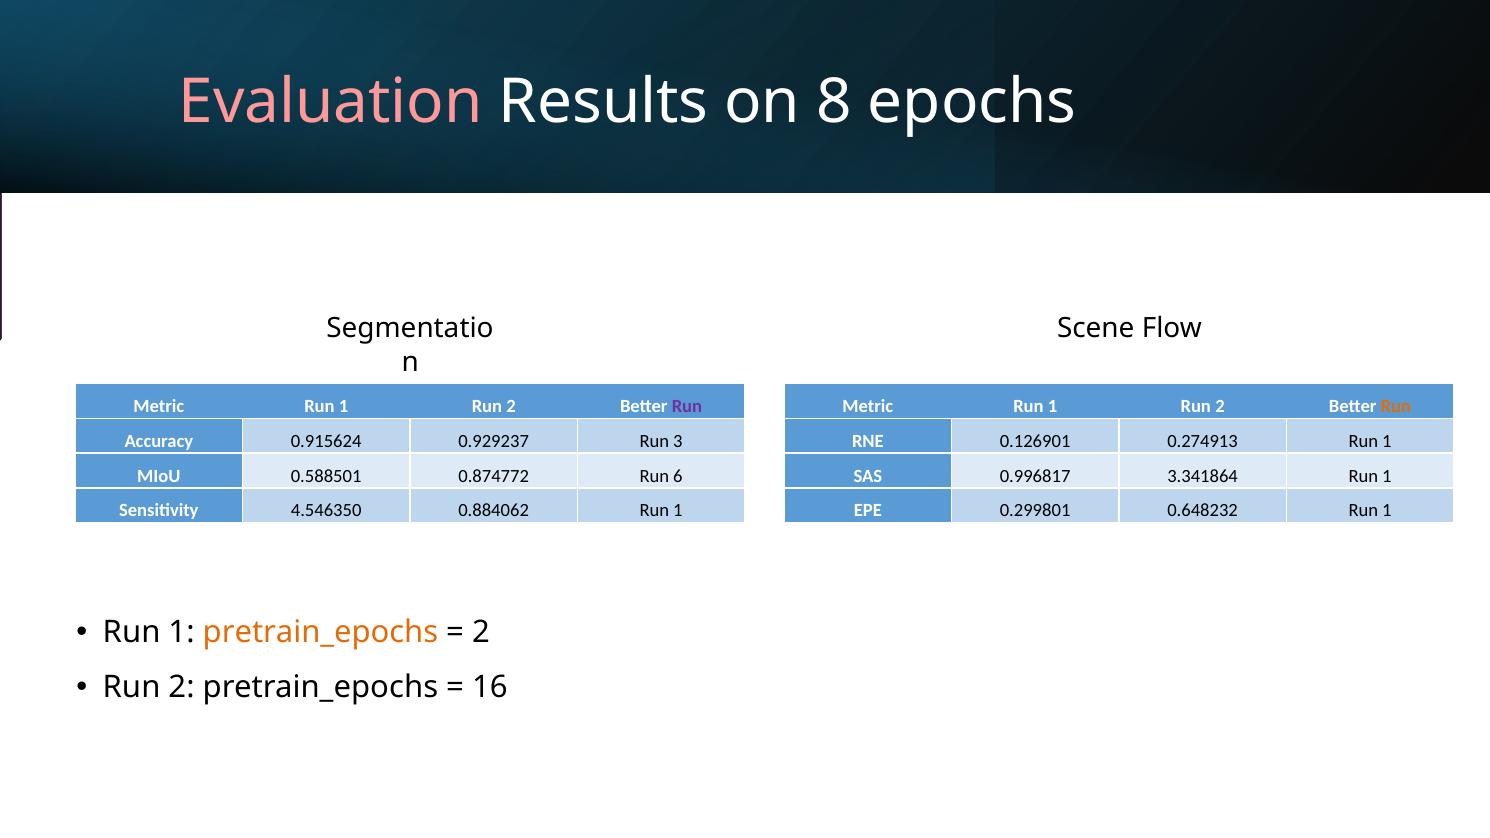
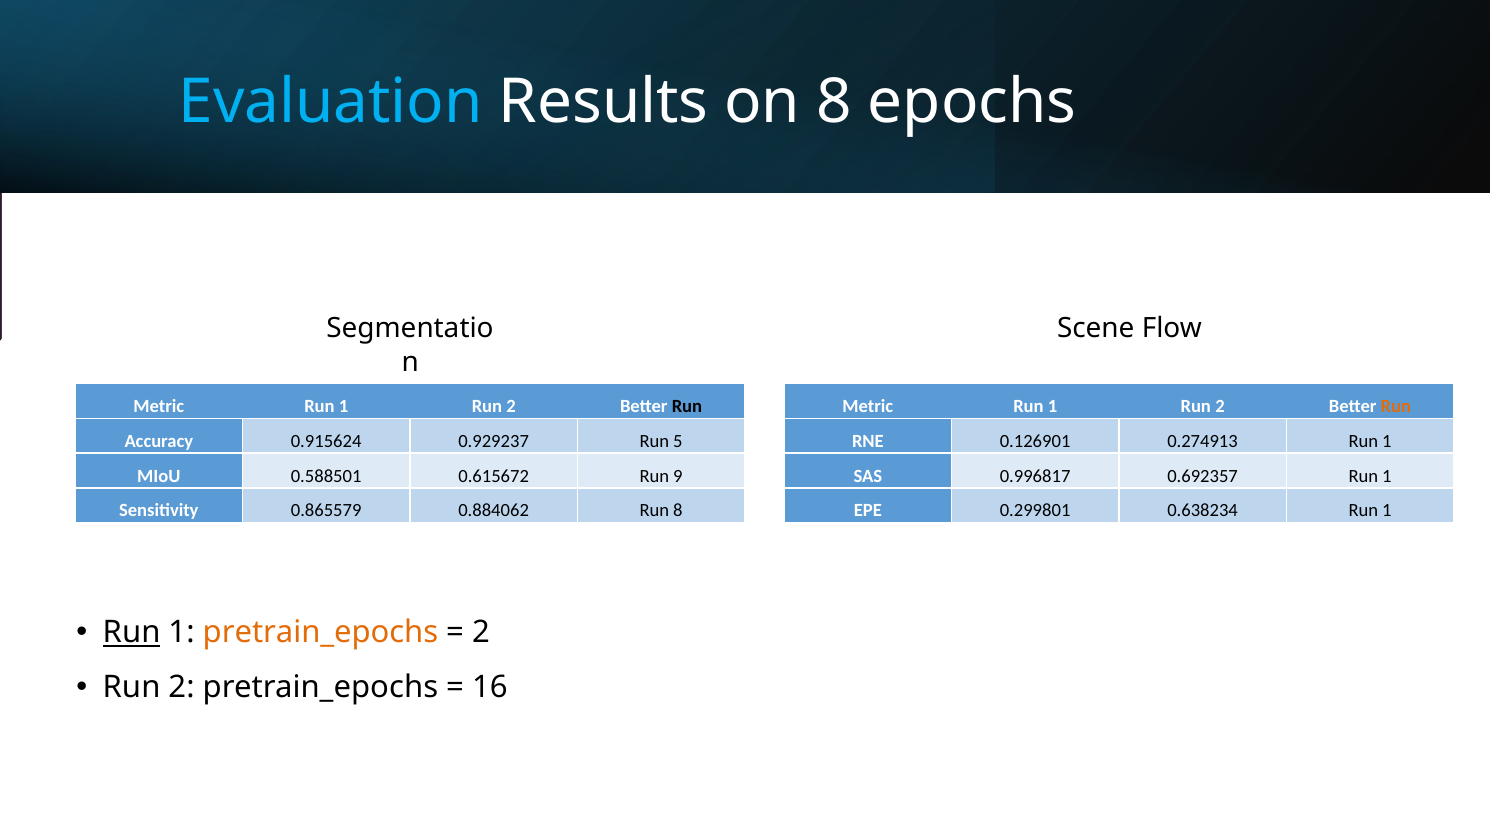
Evaluation colour: pink -> light blue
Run at (687, 406) colour: purple -> black
3: 3 -> 5
0.874772: 0.874772 -> 0.615672
6: 6 -> 9
3.341864: 3.341864 -> 0.692357
4.546350: 4.546350 -> 0.865579
0.884062 Run 1: 1 -> 8
0.648232: 0.648232 -> 0.638234
Run at (132, 632) underline: none -> present
